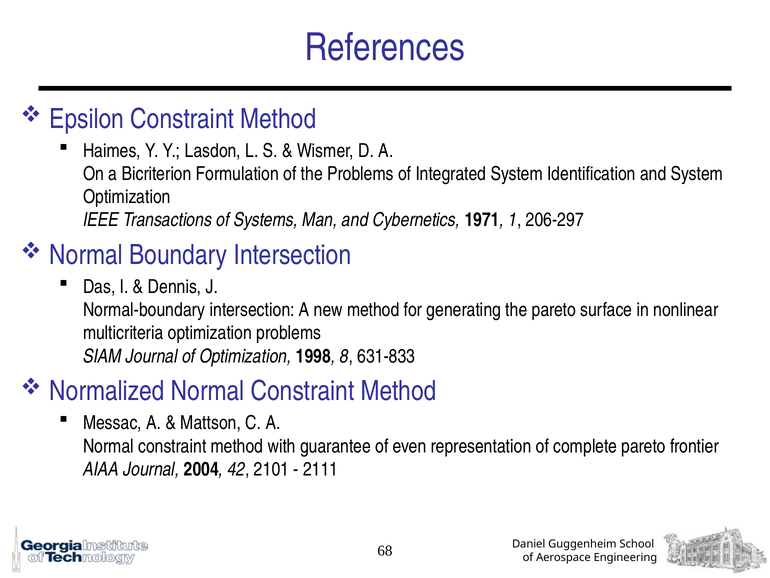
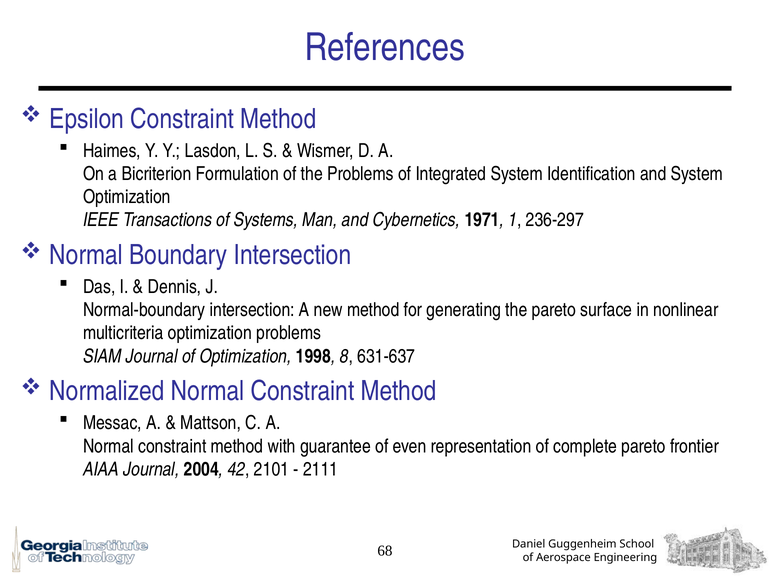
206-297: 206-297 -> 236-297
631-833: 631-833 -> 631-637
